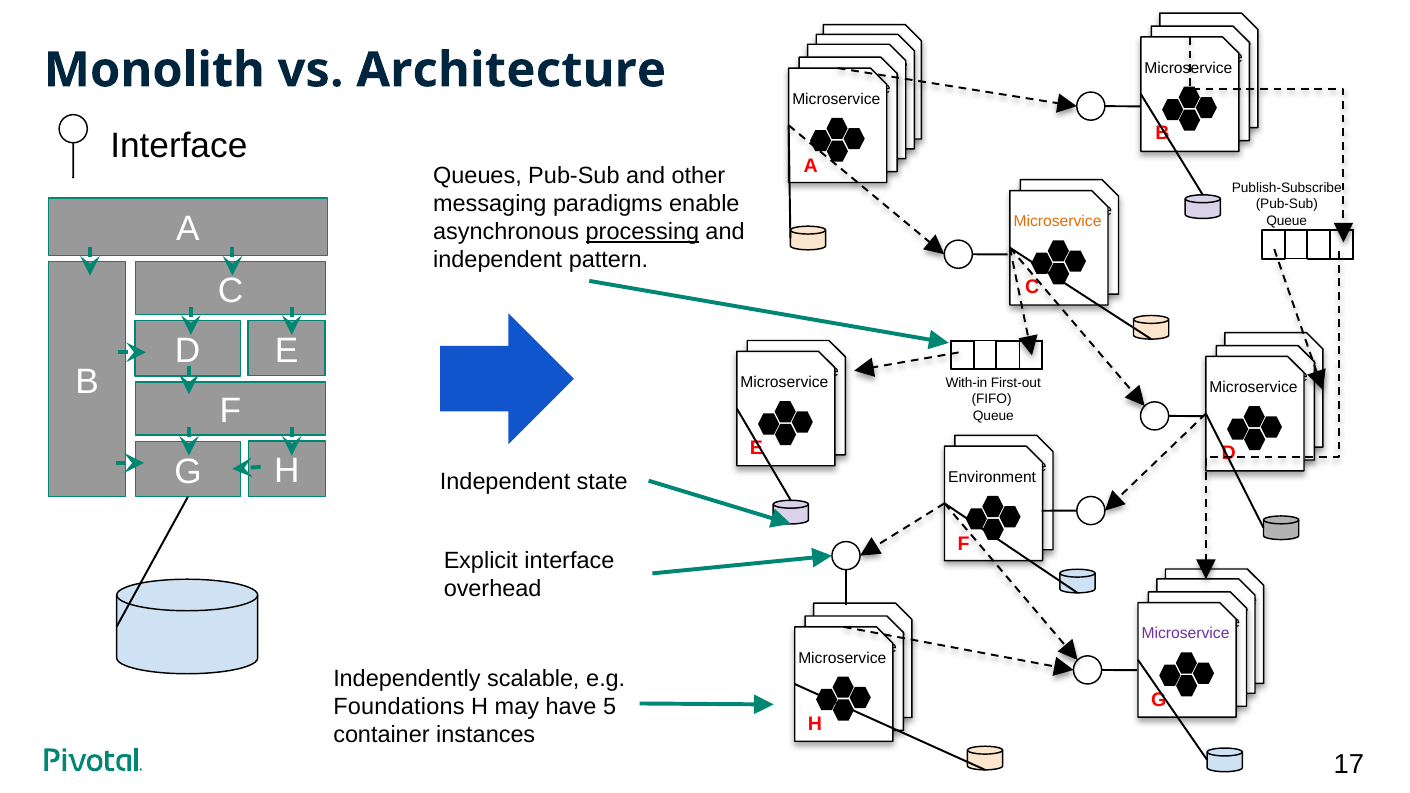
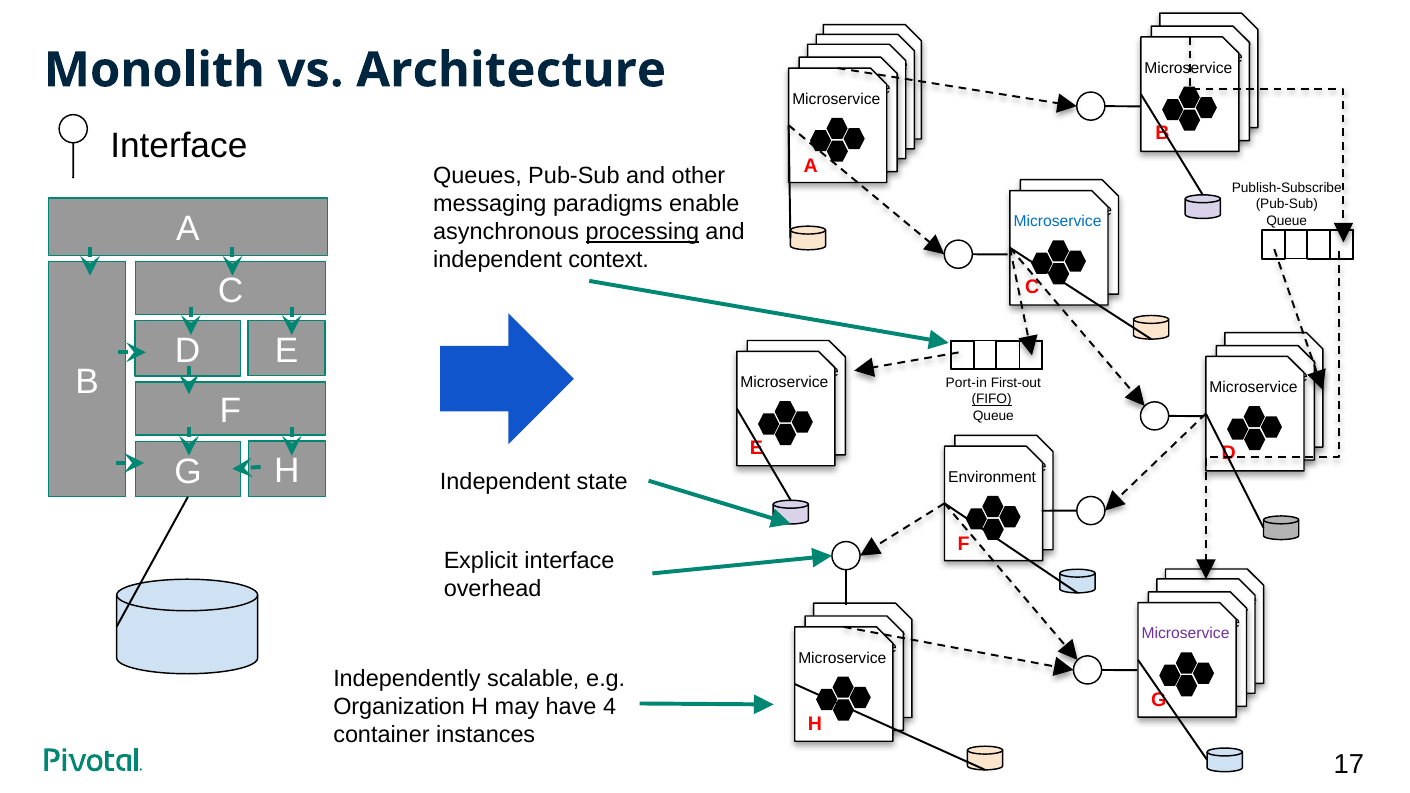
Microservice at (1058, 222) colour: orange -> blue
pattern: pattern -> context
With-in: With-in -> Port-in
FIFO underline: none -> present
Foundations: Foundations -> Organization
5: 5 -> 4
